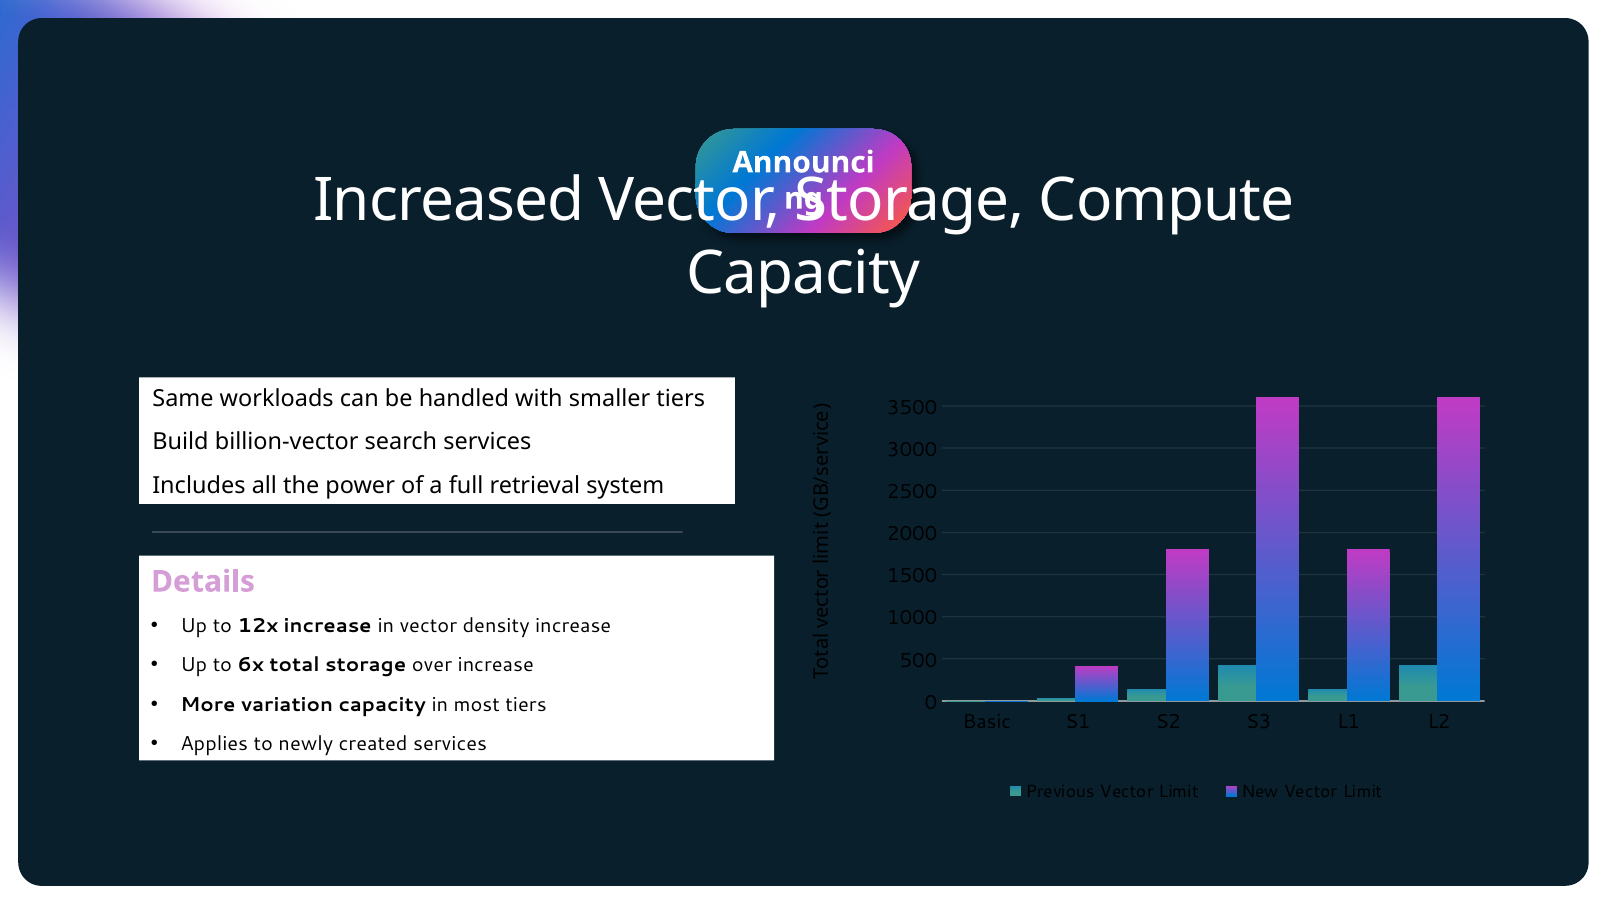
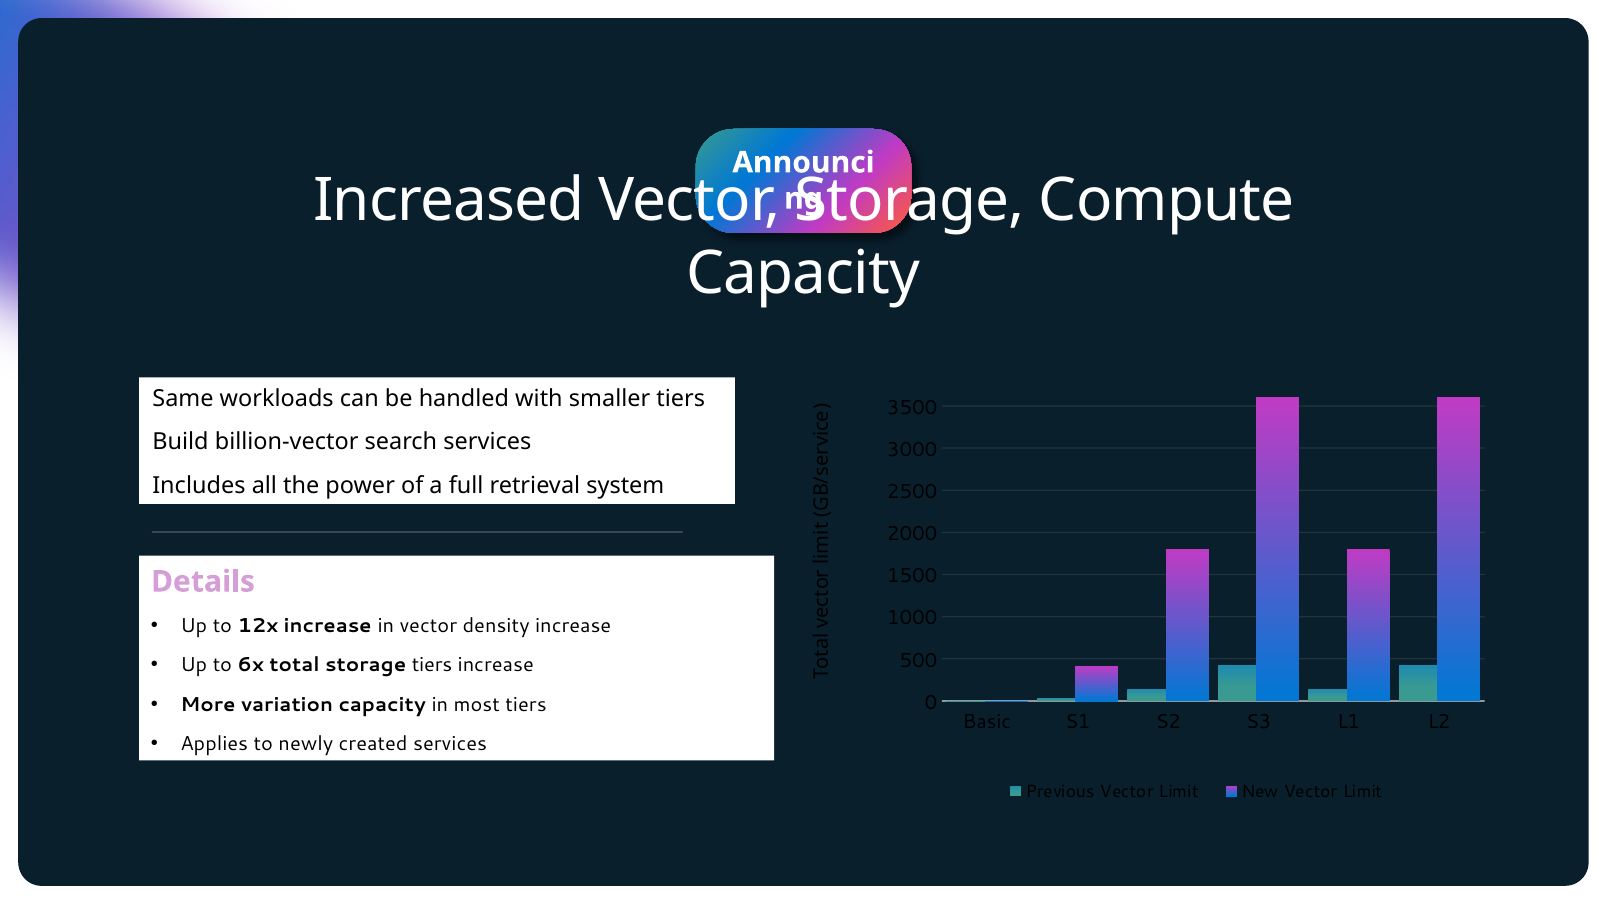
storage over: over -> tiers
